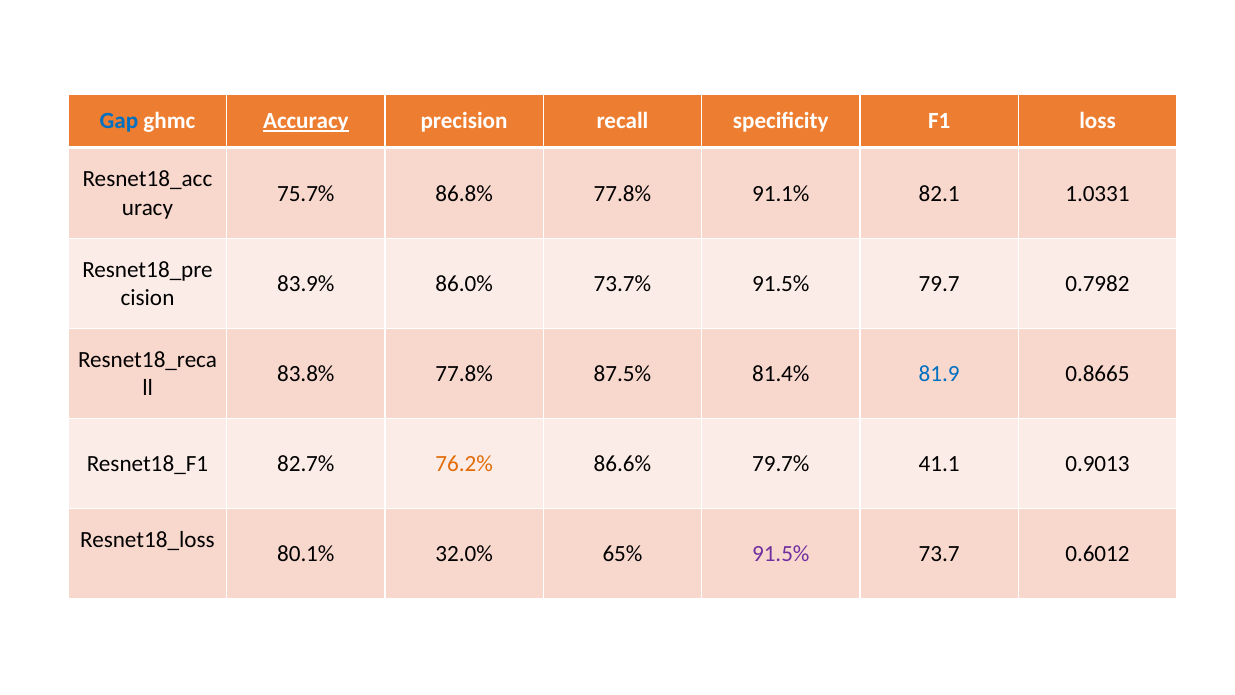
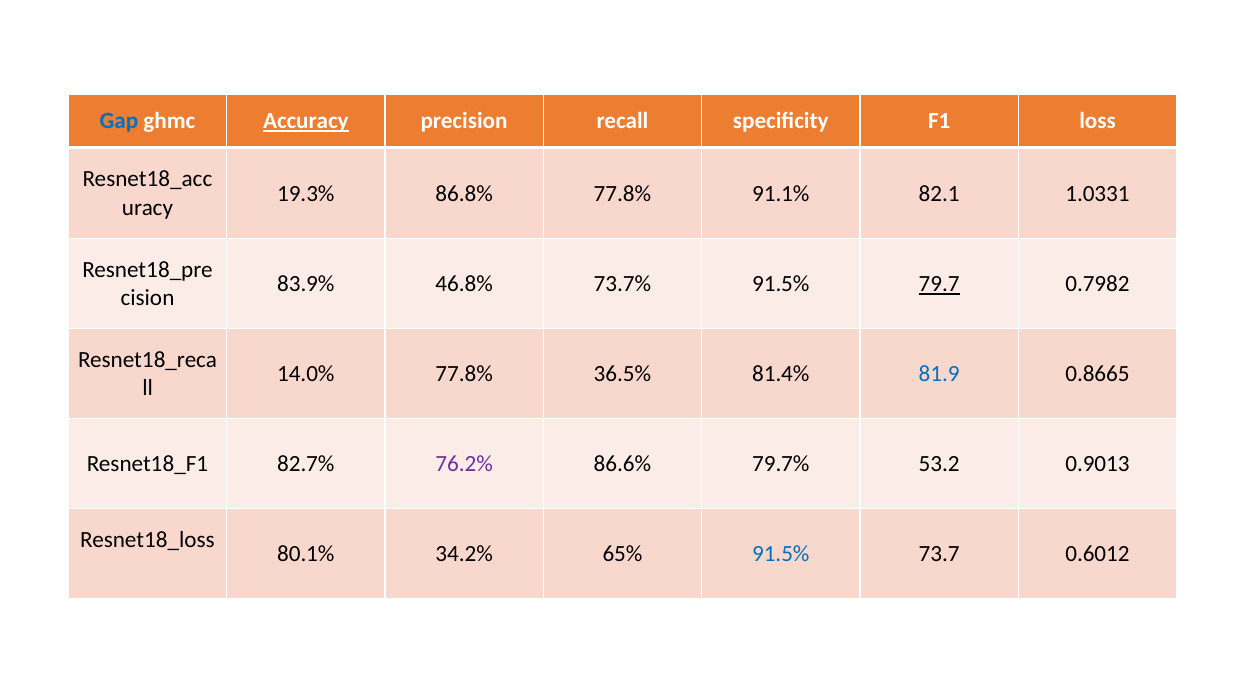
75.7%: 75.7% -> 19.3%
86.0%: 86.0% -> 46.8%
79.7 underline: none -> present
83.8%: 83.8% -> 14.0%
87.5%: 87.5% -> 36.5%
76.2% colour: orange -> purple
41.1: 41.1 -> 53.2
32.0%: 32.0% -> 34.2%
91.5% at (781, 554) colour: purple -> blue
